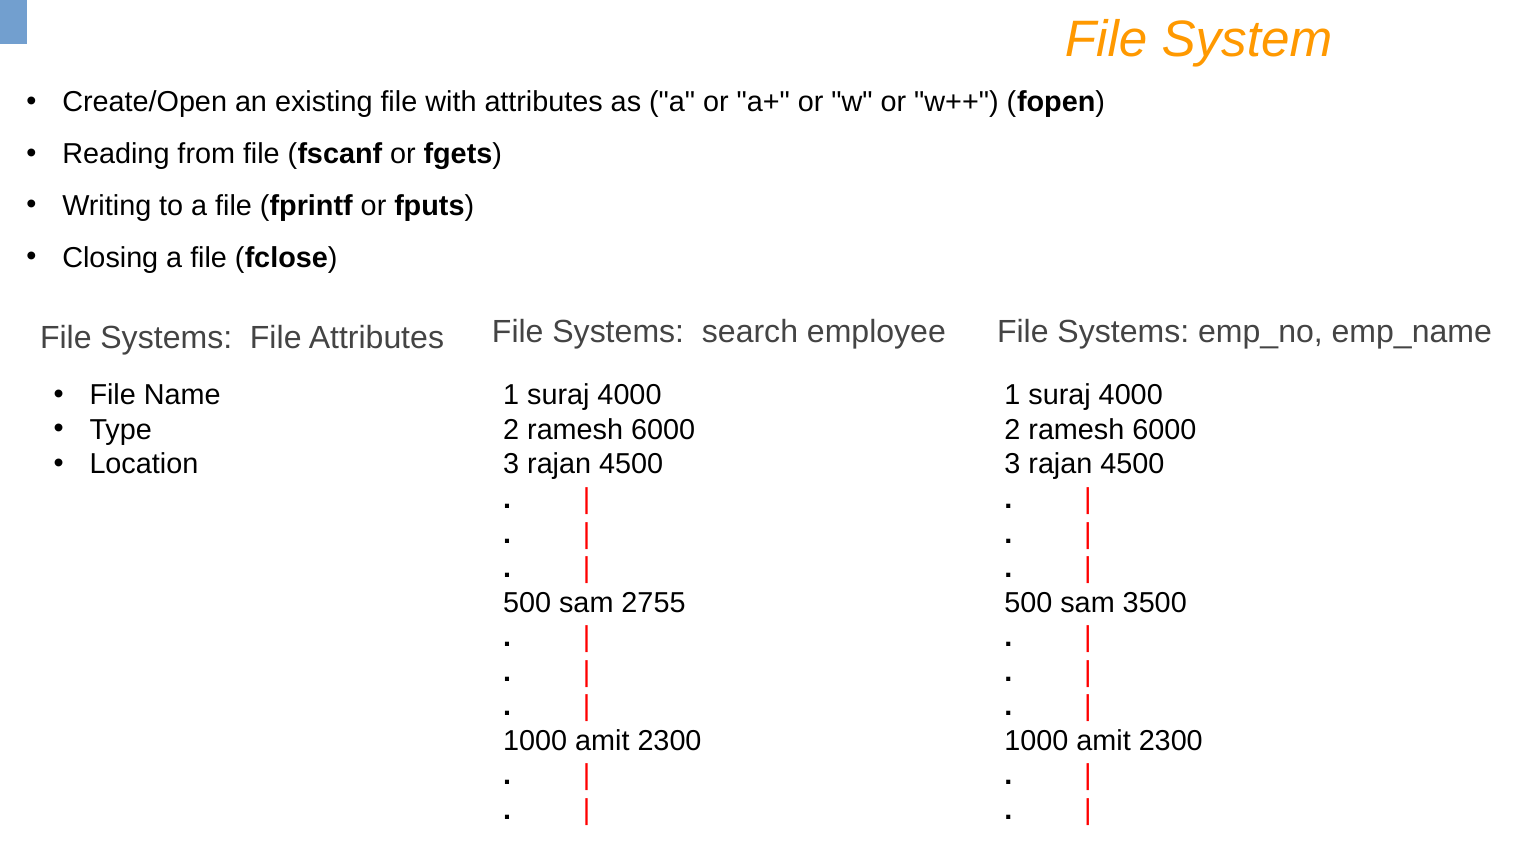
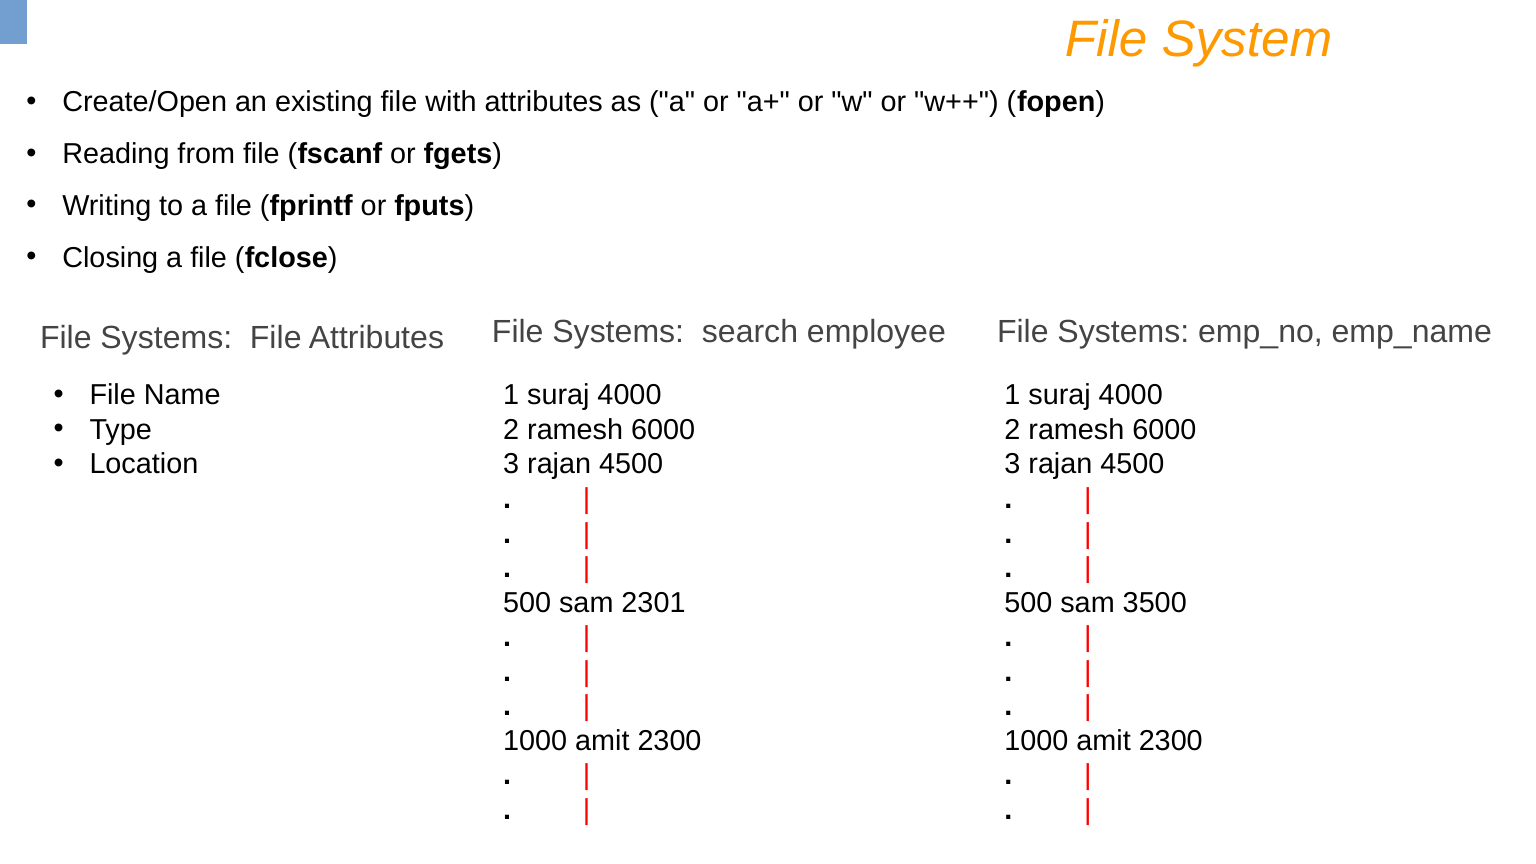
2755: 2755 -> 2301
